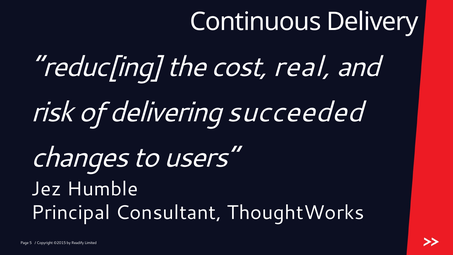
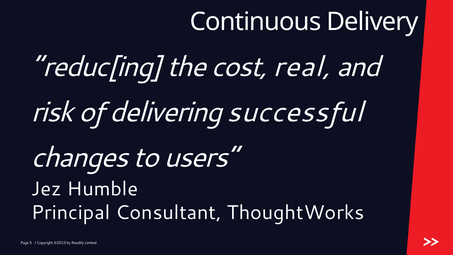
succeeded: succeeded -> successful
